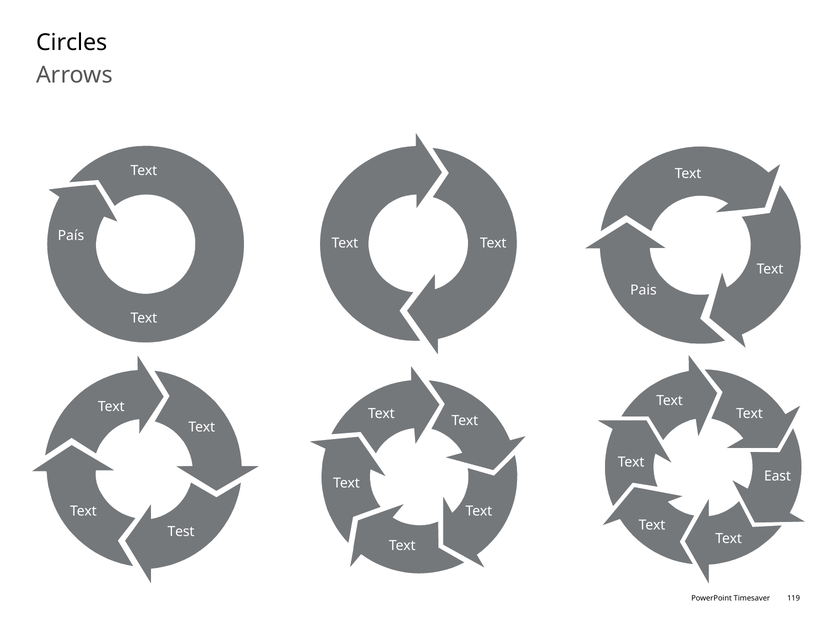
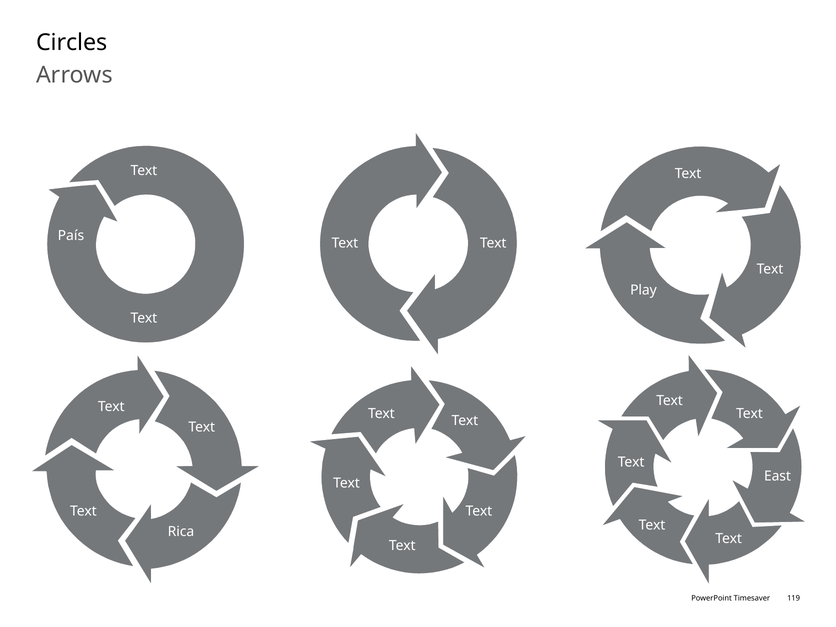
Pais: Pais -> Play
Test: Test -> Rica
